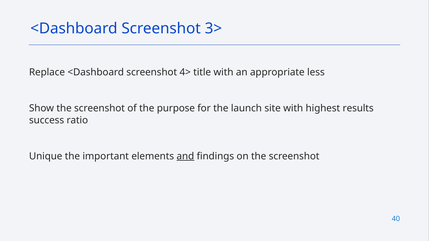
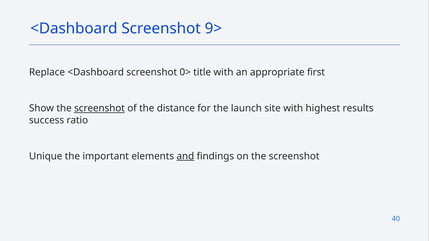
3>: 3> -> 9>
4>: 4> -> 0>
less: less -> first
screenshot at (99, 108) underline: none -> present
purpose: purpose -> distance
